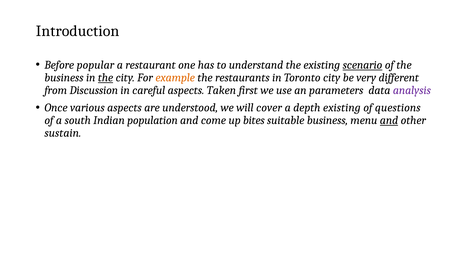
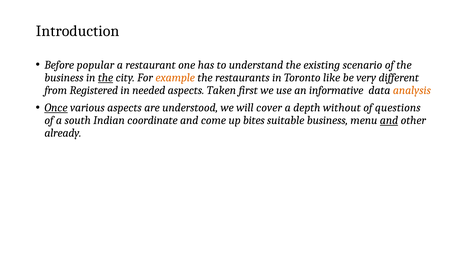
scenario underline: present -> none
Toronto city: city -> like
Discussion: Discussion -> Registered
careful: careful -> needed
parameters: parameters -> informative
analysis colour: purple -> orange
Once underline: none -> present
depth existing: existing -> without
population: population -> coordinate
sustain: sustain -> already
